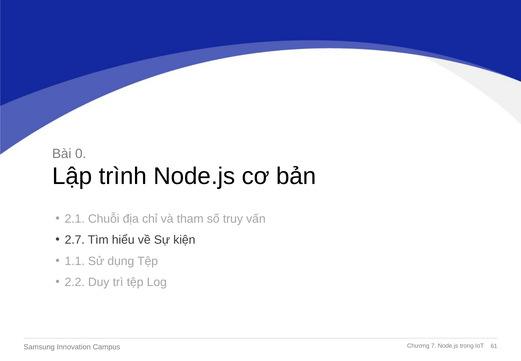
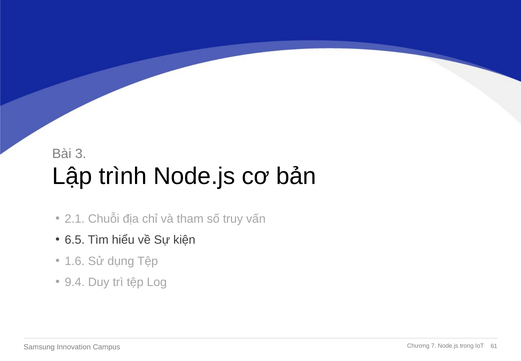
0: 0 -> 3
2.7: 2.7 -> 6.5
1.1: 1.1 -> 1.6
2.2: 2.2 -> 9.4
